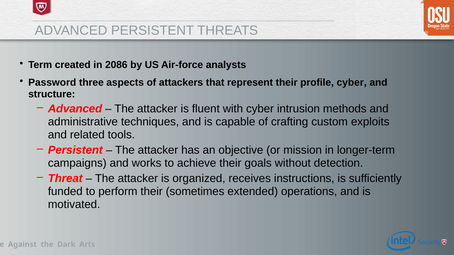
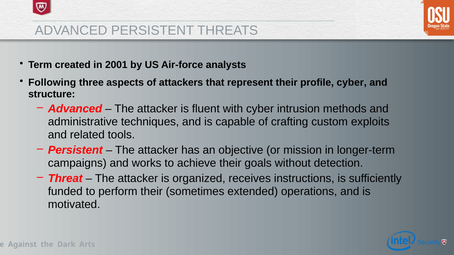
2086: 2086 -> 2001
Password: Password -> Following
